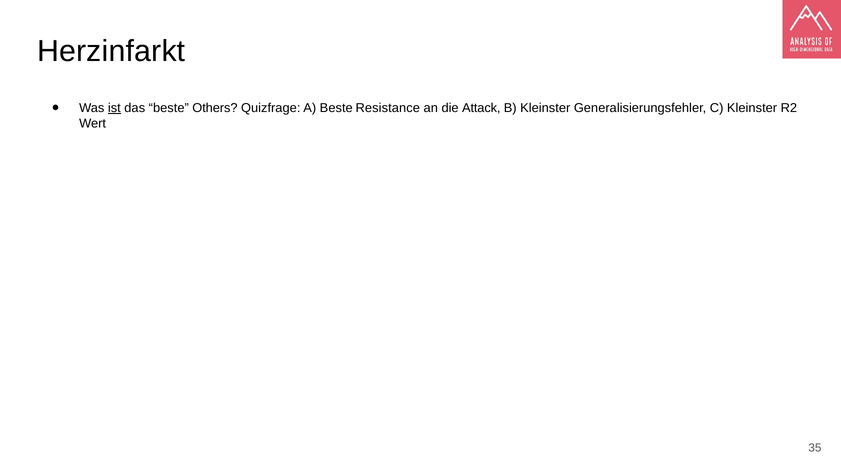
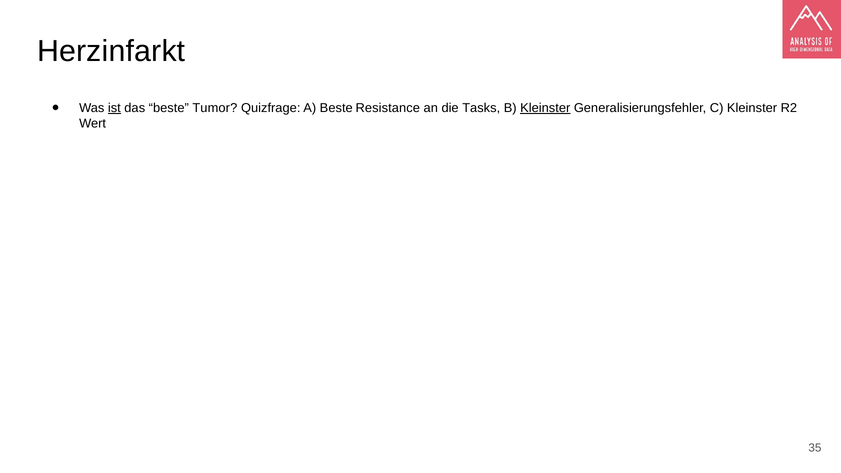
Others: Others -> Tumor
Attack: Attack -> Tasks
Kleinster at (545, 108) underline: none -> present
